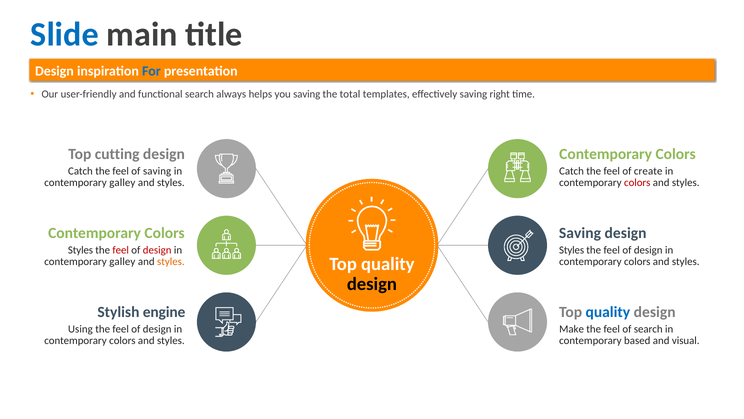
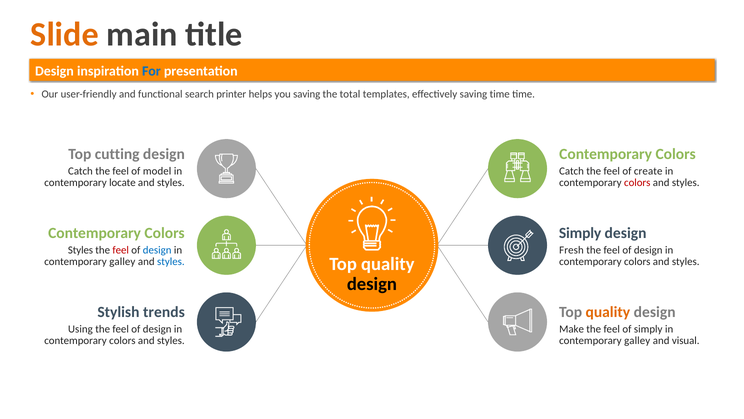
Slide colour: blue -> orange
always: always -> printer
saving right: right -> time
of saving: saving -> model
galley at (122, 183): galley -> locate
Saving at (580, 233): Saving -> Simply
design at (157, 250) colour: red -> blue
Styles at (572, 250): Styles -> Fresh
styles at (171, 261) colour: orange -> blue
engine: engine -> trends
quality at (608, 312) colour: blue -> orange
of search: search -> simply
based at (637, 340): based -> galley
